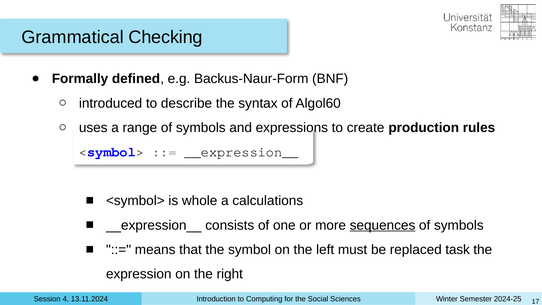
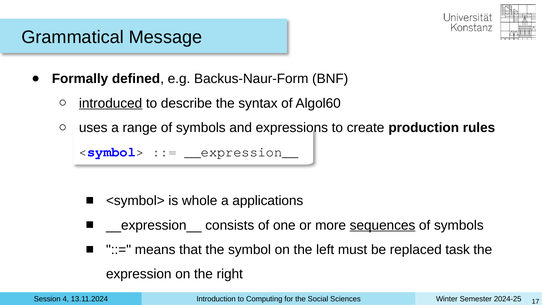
Checking: Checking -> Message
introduced underline: none -> present
calculations: calculations -> applications
